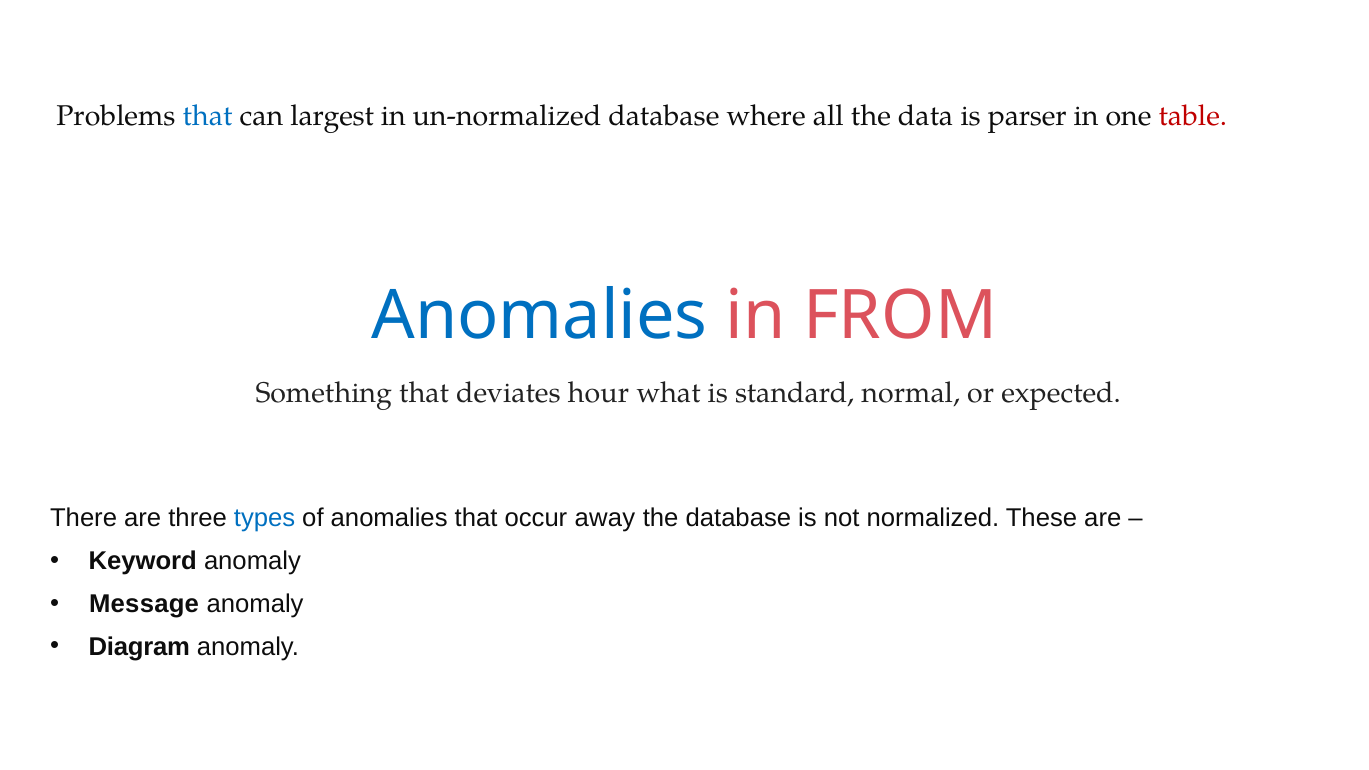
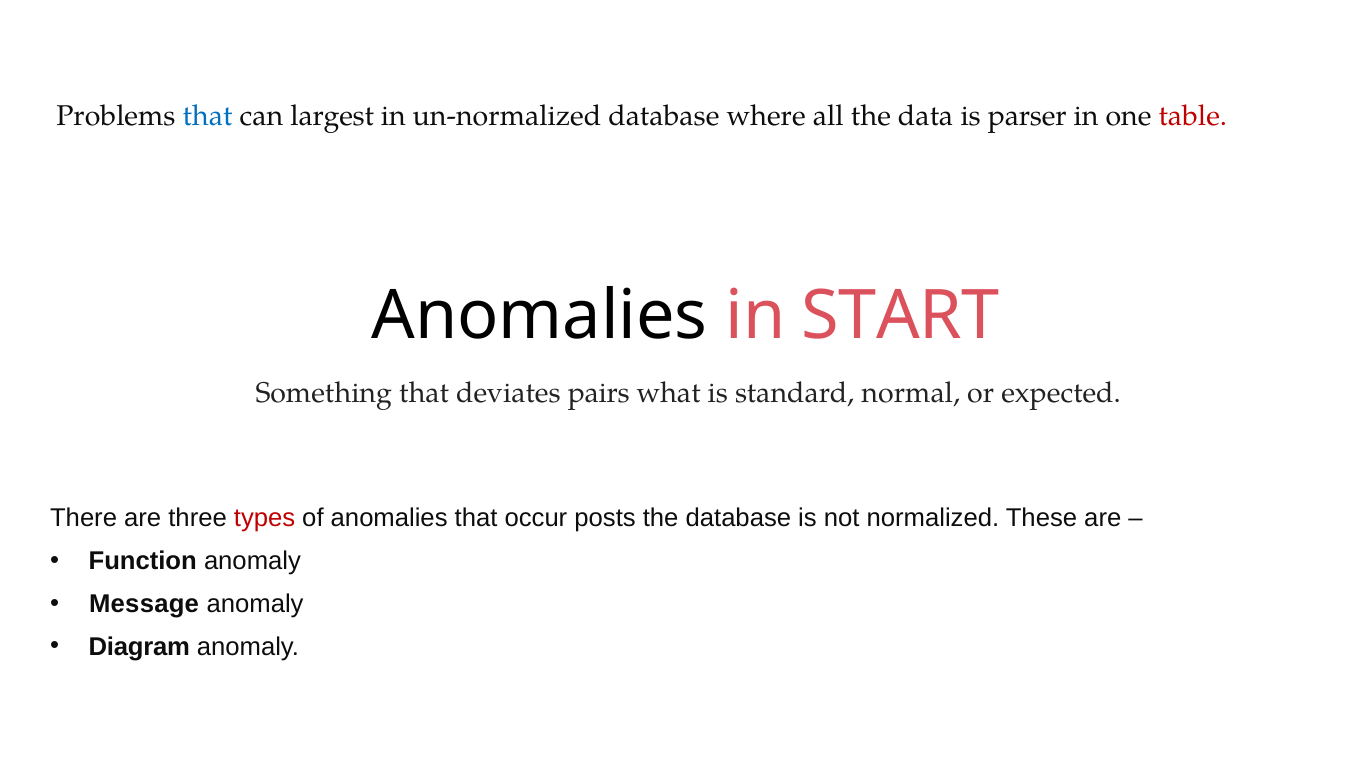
Anomalies at (540, 316) colour: blue -> black
FROM: FROM -> START
hour: hour -> pairs
types colour: blue -> red
away: away -> posts
Keyword: Keyword -> Function
